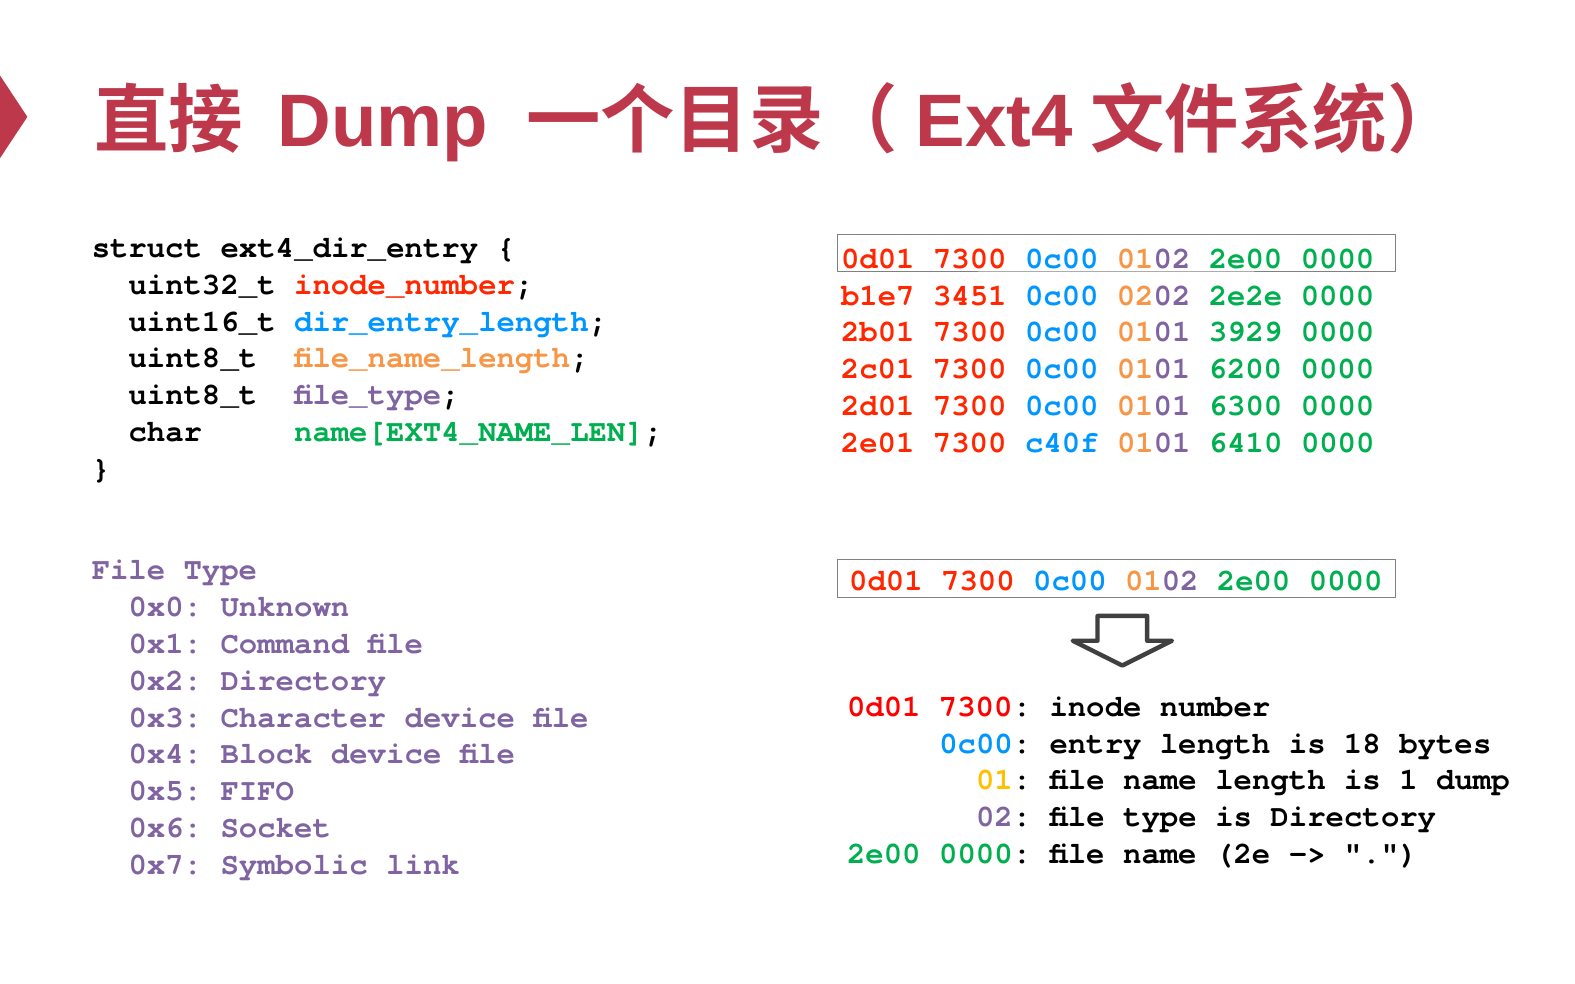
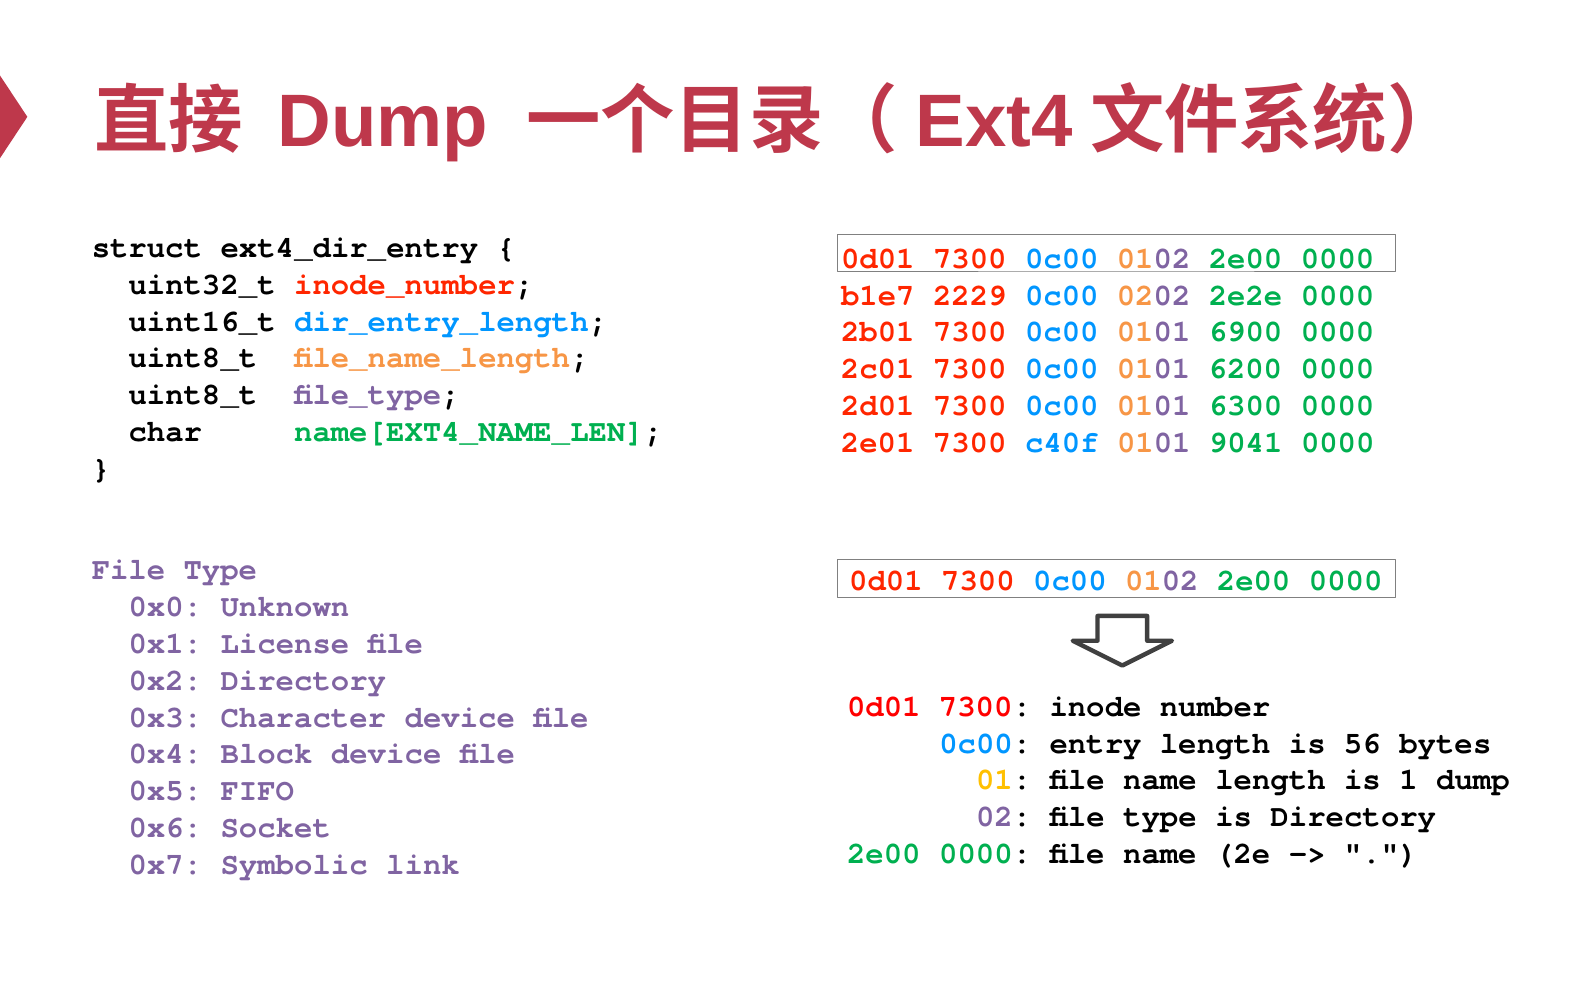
3451: 3451 -> 2229
3929: 3929 -> 6900
6410: 6410 -> 9041
Command: Command -> License
18: 18 -> 56
